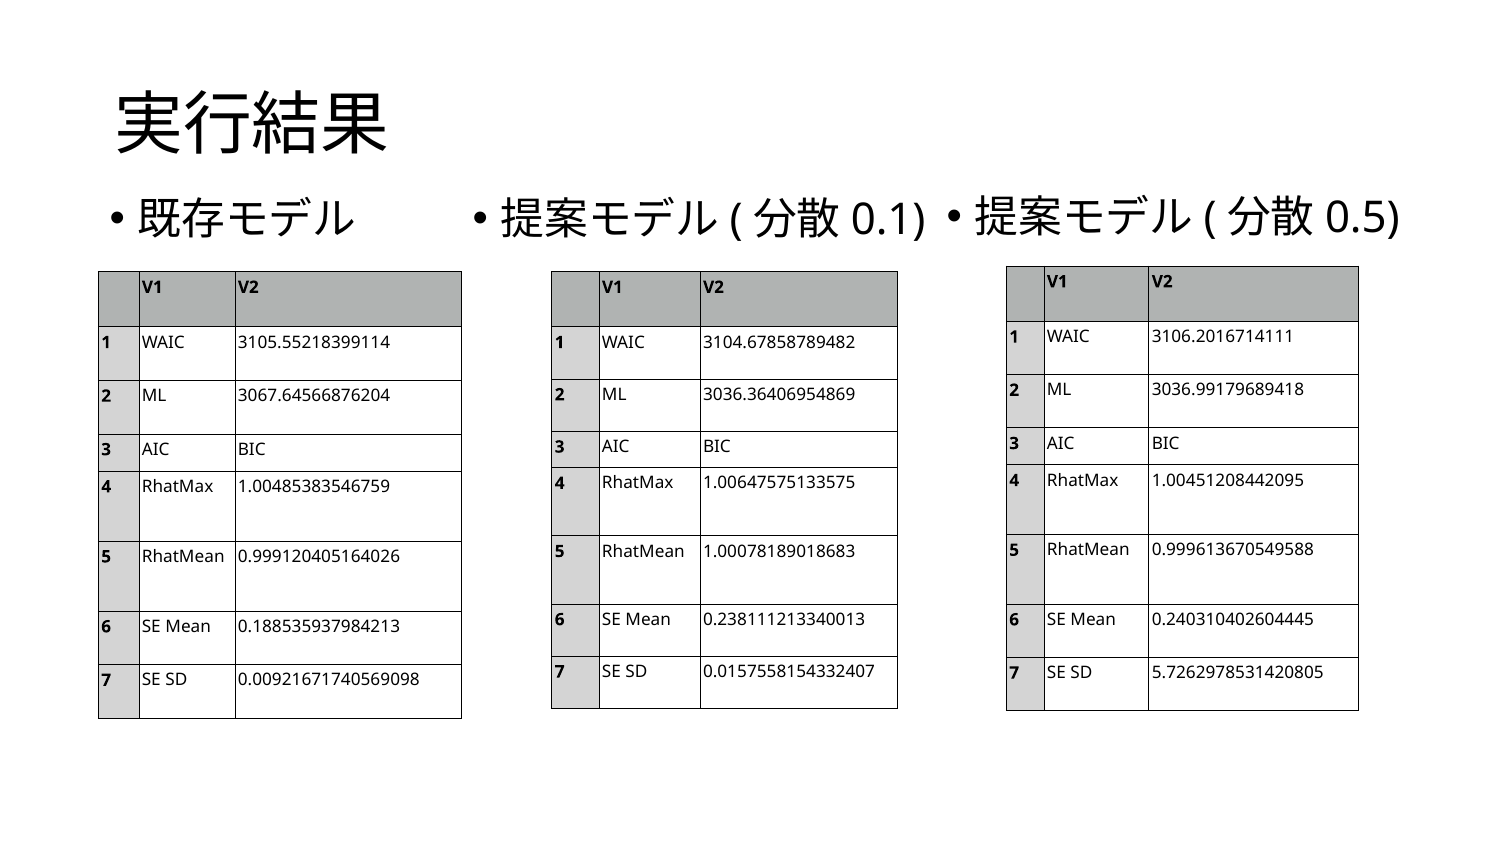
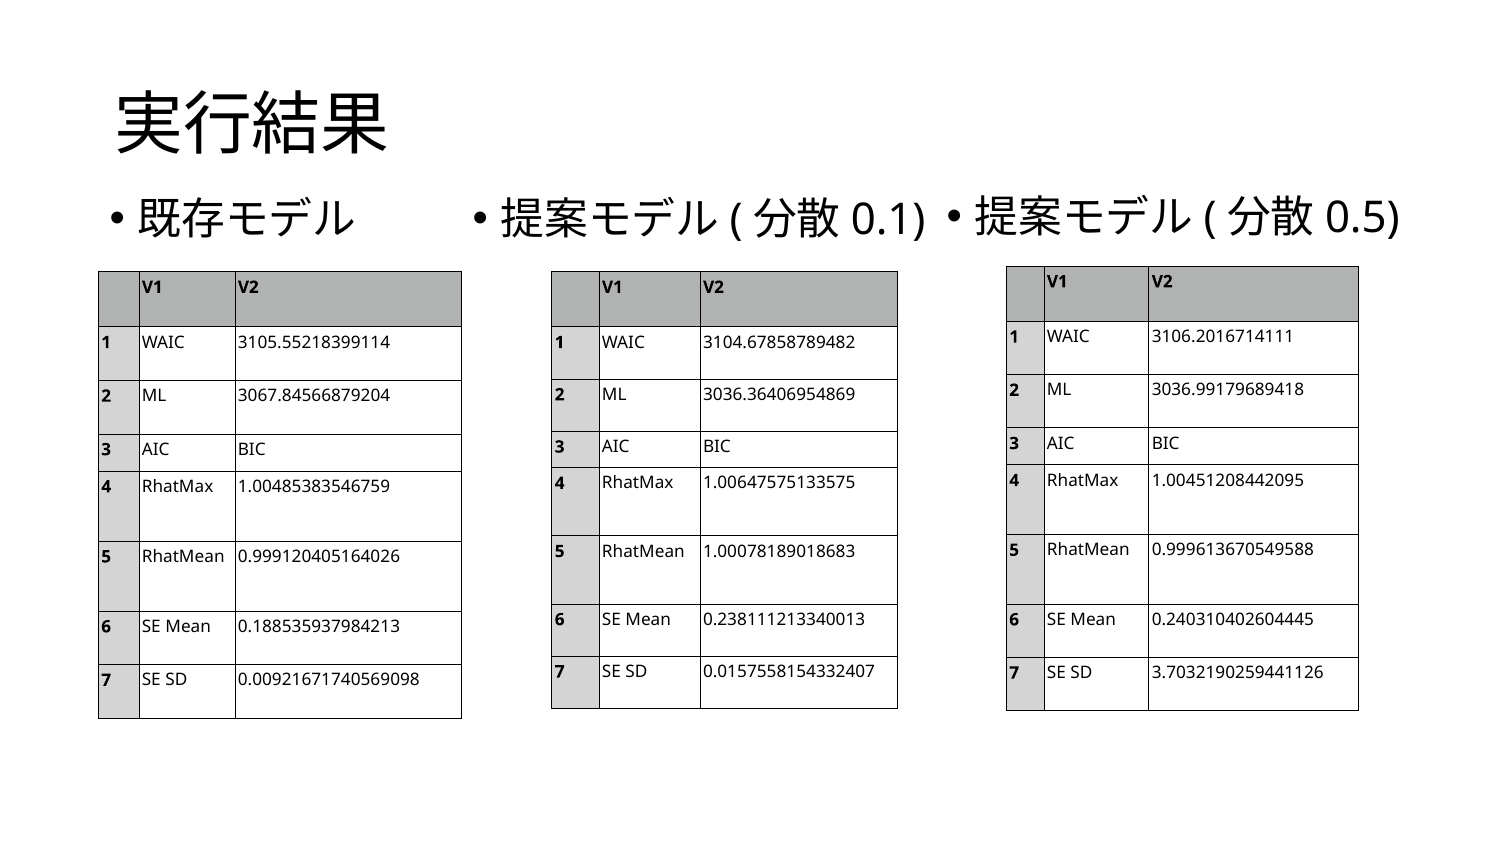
3067.64566876204: 3067.64566876204 -> 3067.84566879204
5.7262978531420805: 5.7262978531420805 -> 3.7032190259441126
